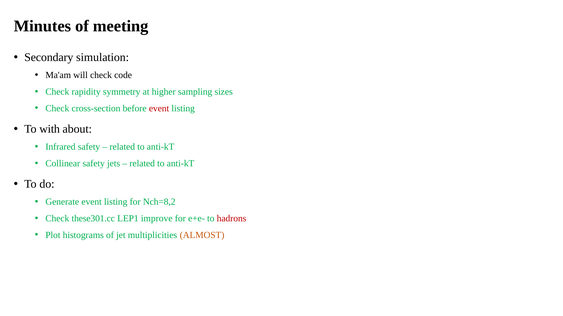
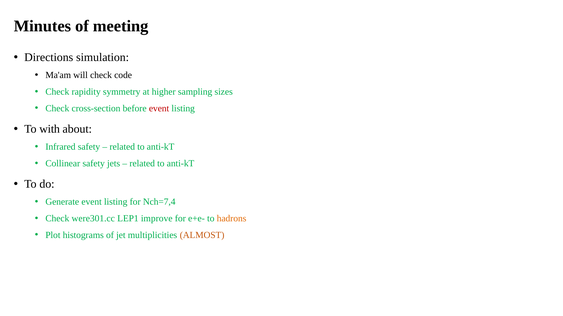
Secondary: Secondary -> Directions
Nch=8,2: Nch=8,2 -> Nch=7,4
these301.cc: these301.cc -> were301.cc
hadrons colour: red -> orange
